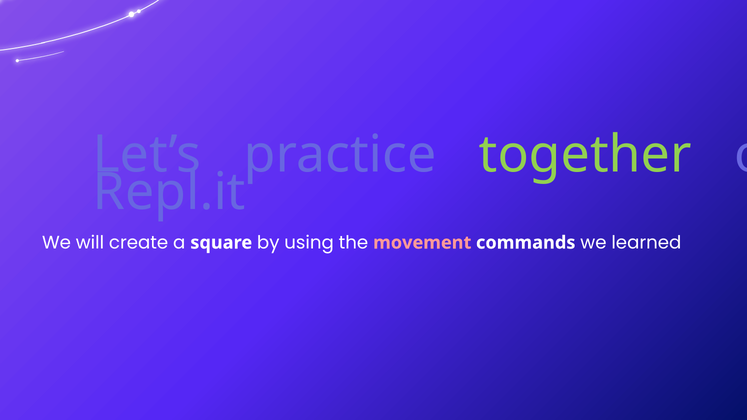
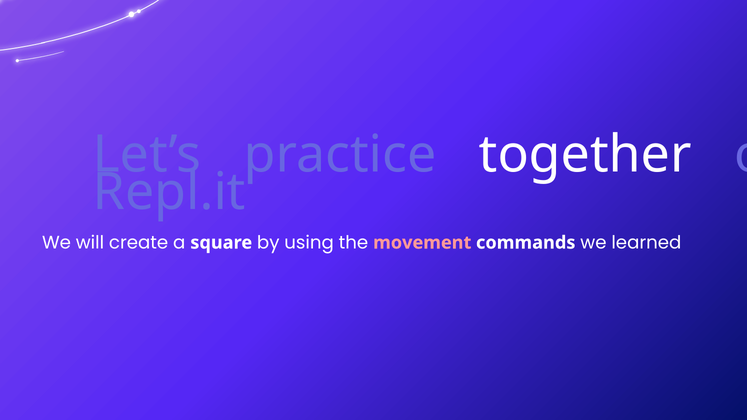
together colour: light green -> white
